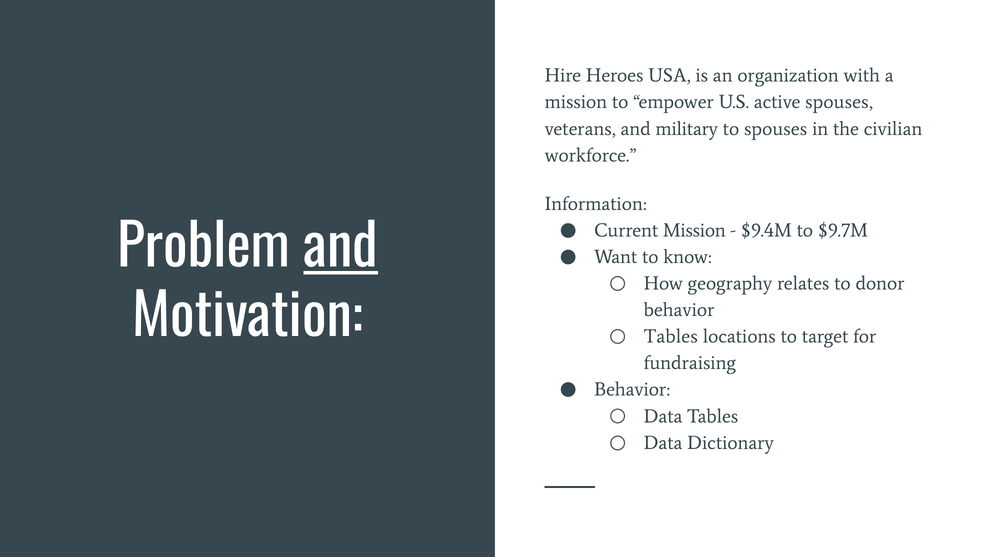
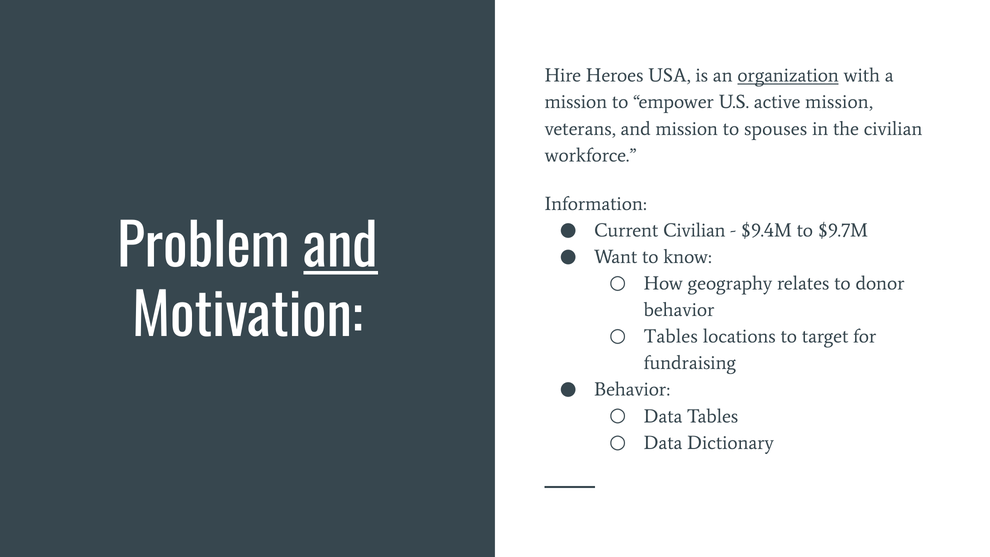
organization underline: none -> present
active spouses: spouses -> mission
and military: military -> mission
Current Mission: Mission -> Civilian
